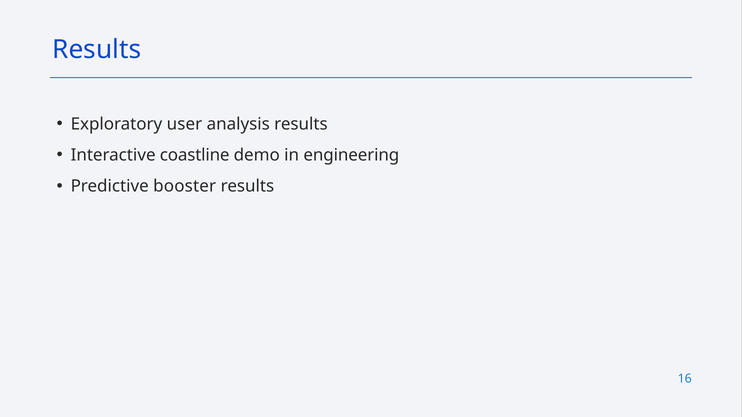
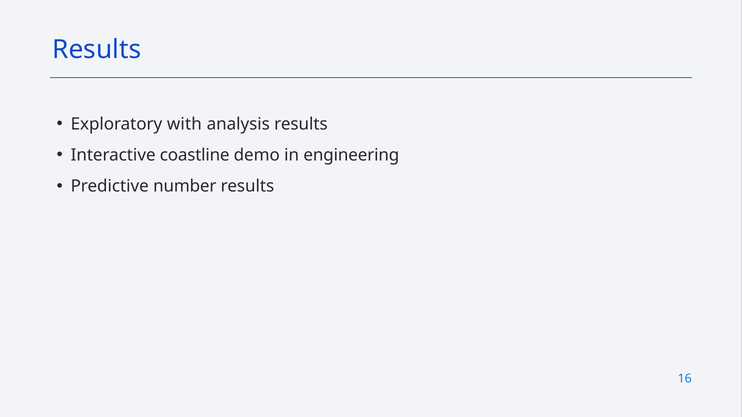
user: user -> with
booster: booster -> number
